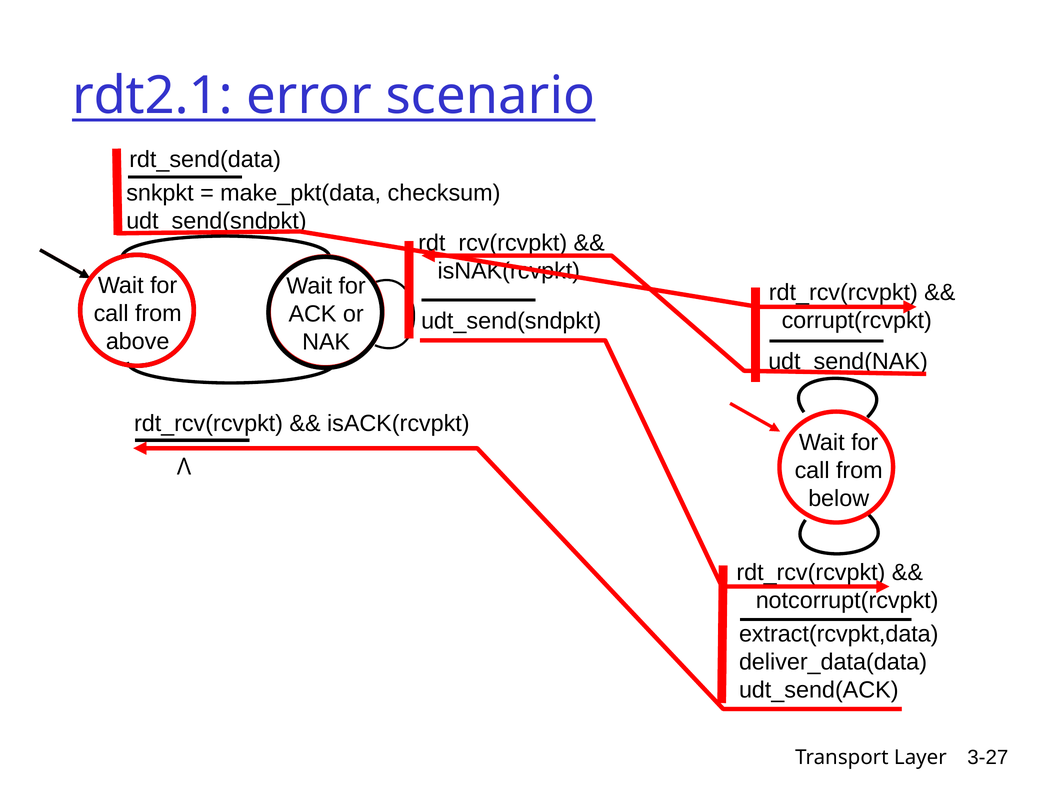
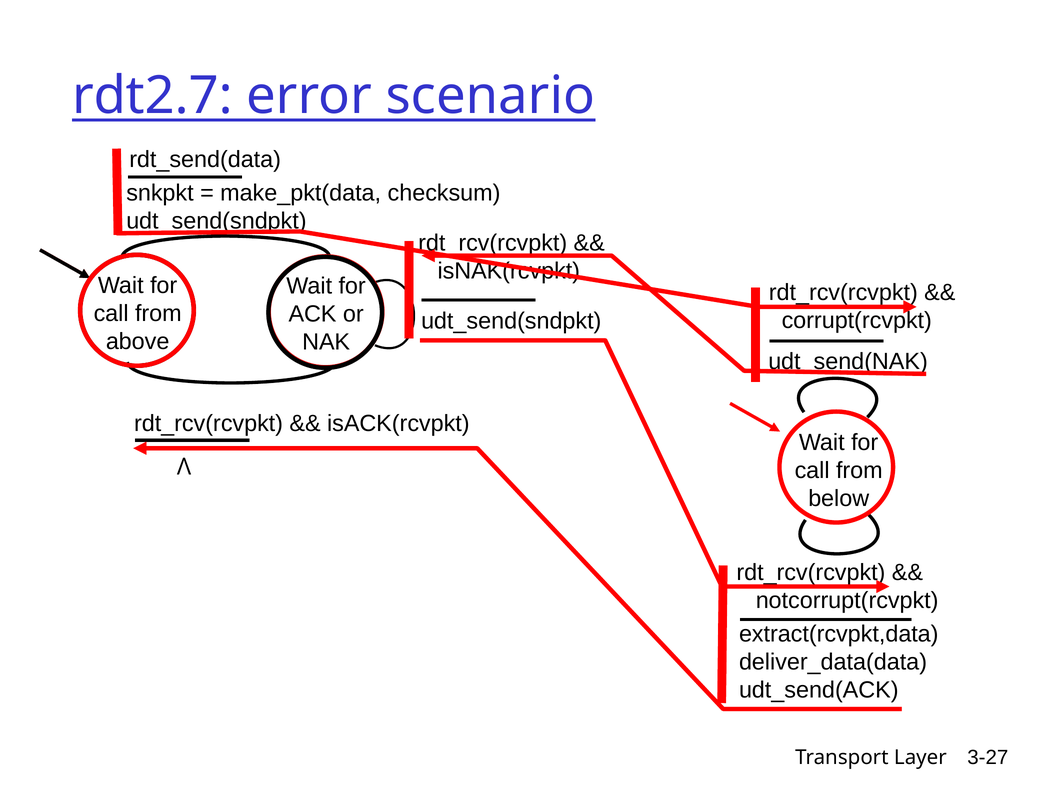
rdt2.1: rdt2.1 -> rdt2.7
